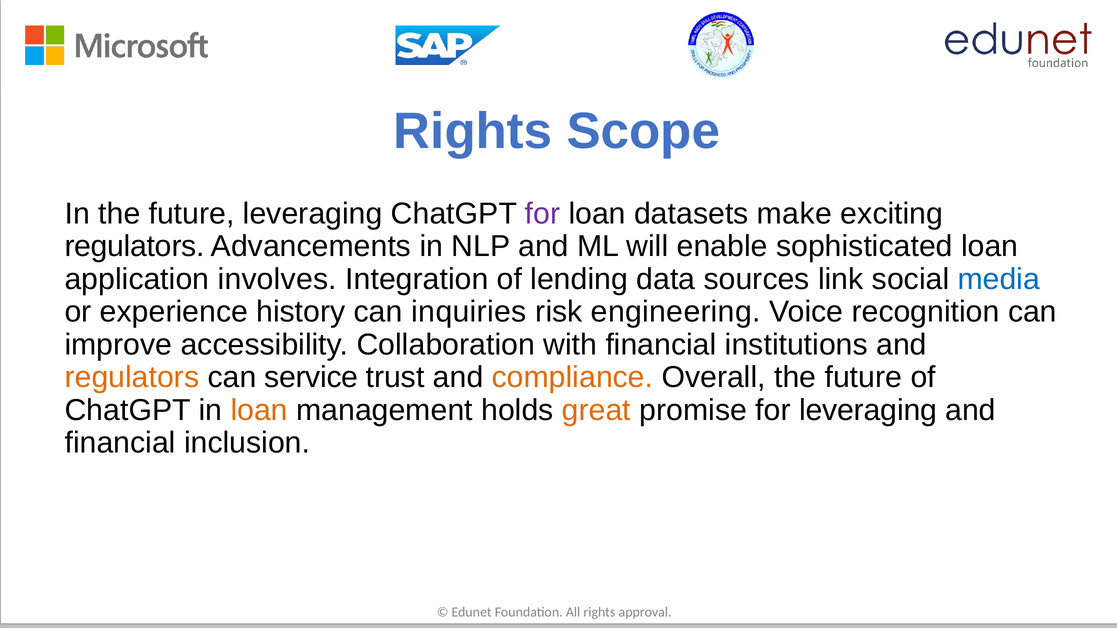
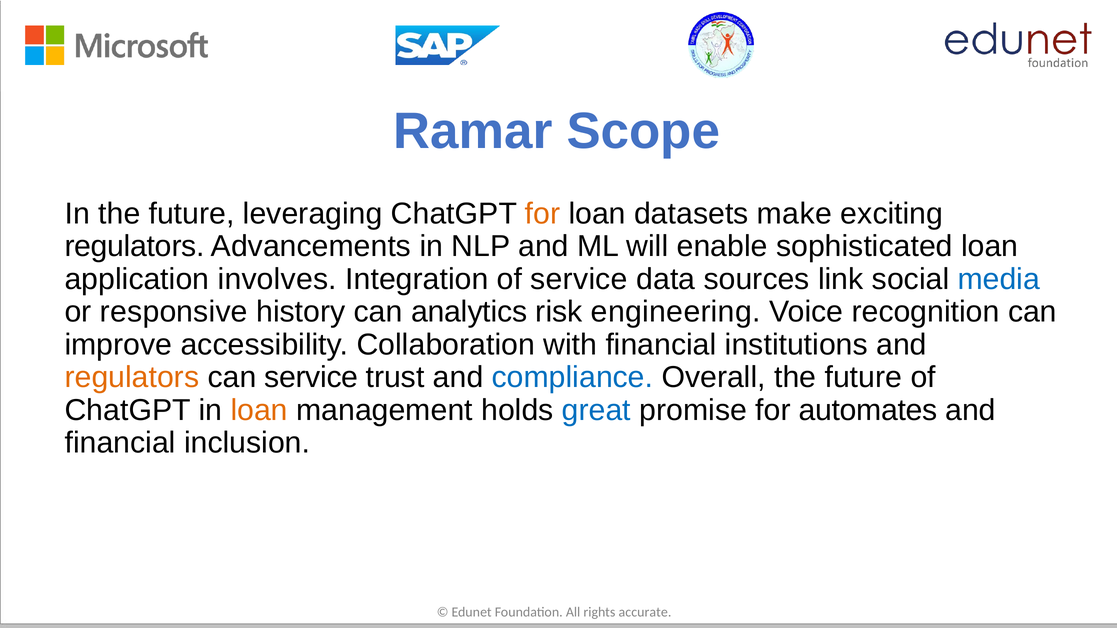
Rights at (473, 131): Rights -> Ramar
for at (543, 214) colour: purple -> orange
of lending: lending -> service
experience: experience -> responsive
inquiries: inquiries -> analytics
compliance colour: orange -> blue
great colour: orange -> blue
for leveraging: leveraging -> automates
approval: approval -> accurate
